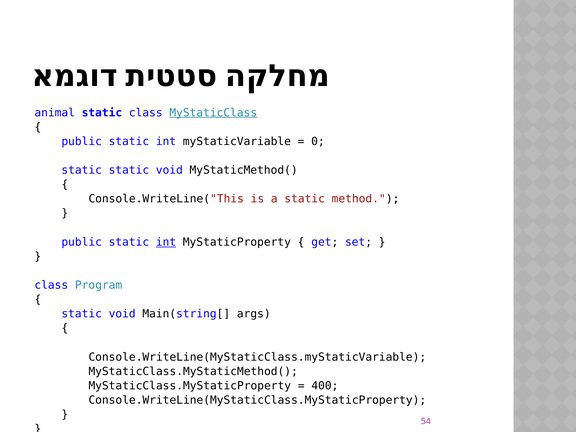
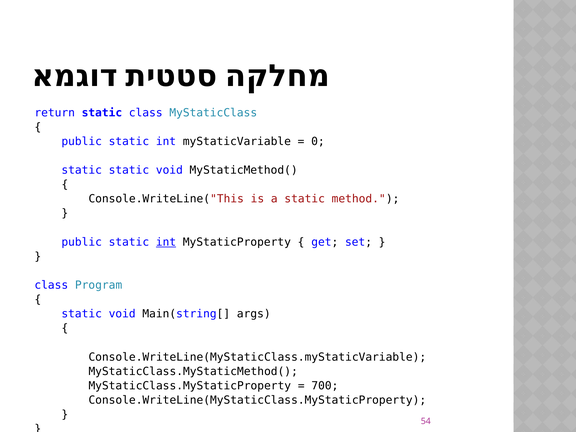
animal: animal -> return
MyStaticClass underline: present -> none
400: 400 -> 700
